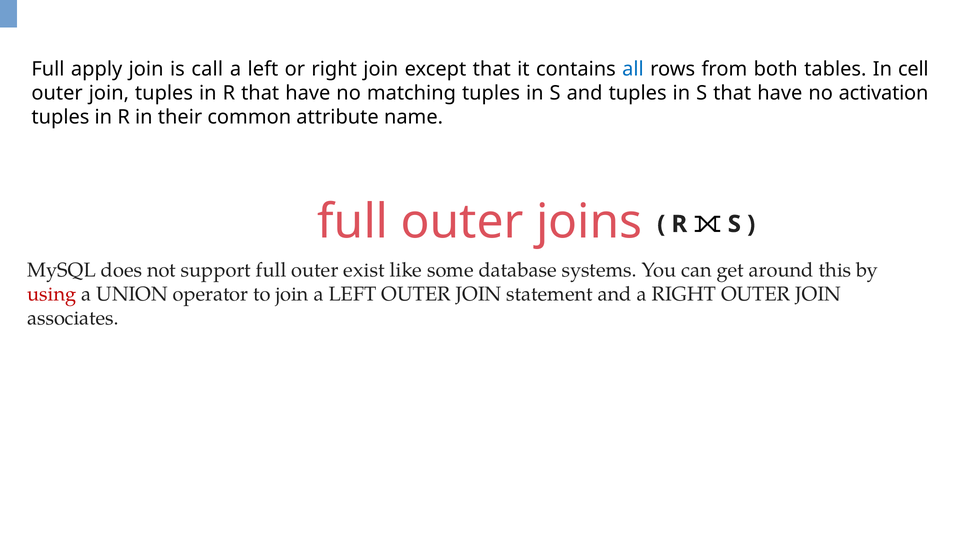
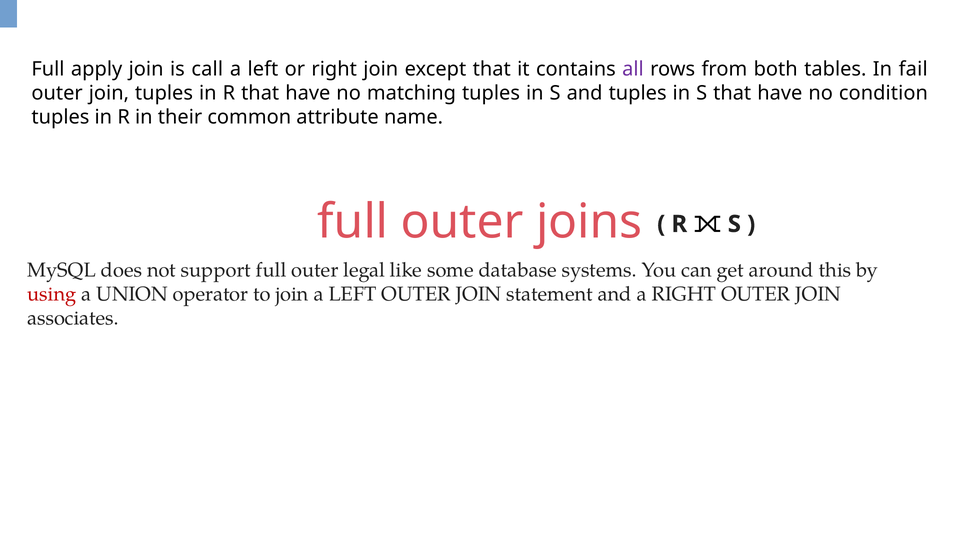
all colour: blue -> purple
cell: cell -> fail
activation: activation -> condition
exist: exist -> legal
